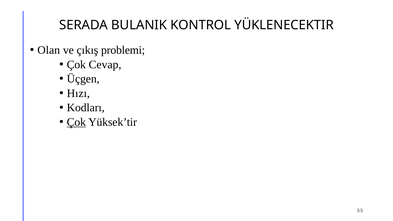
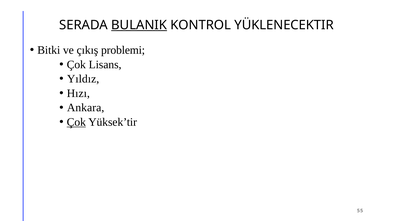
BULANIK underline: none -> present
Olan: Olan -> Bitki
Cevap: Cevap -> Lisans
Üçgen: Üçgen -> Yıldız
Kodları: Kodları -> Ankara
